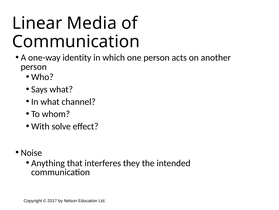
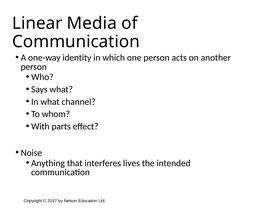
solve: solve -> parts
they: they -> lives
